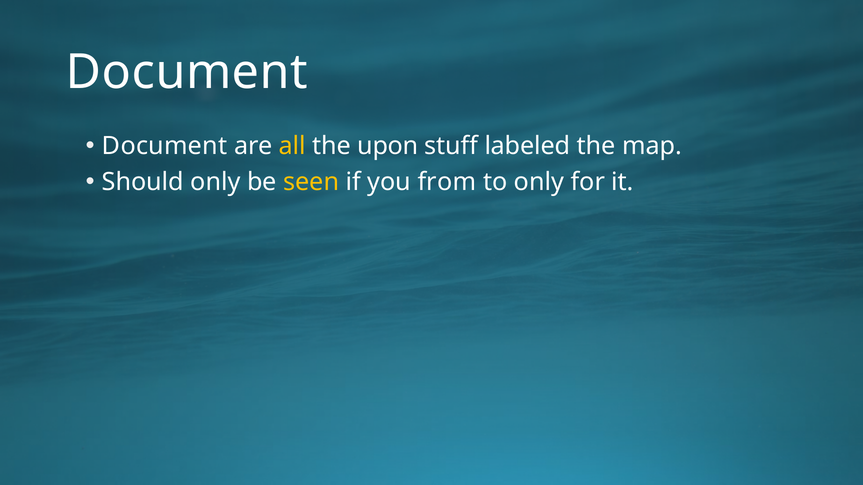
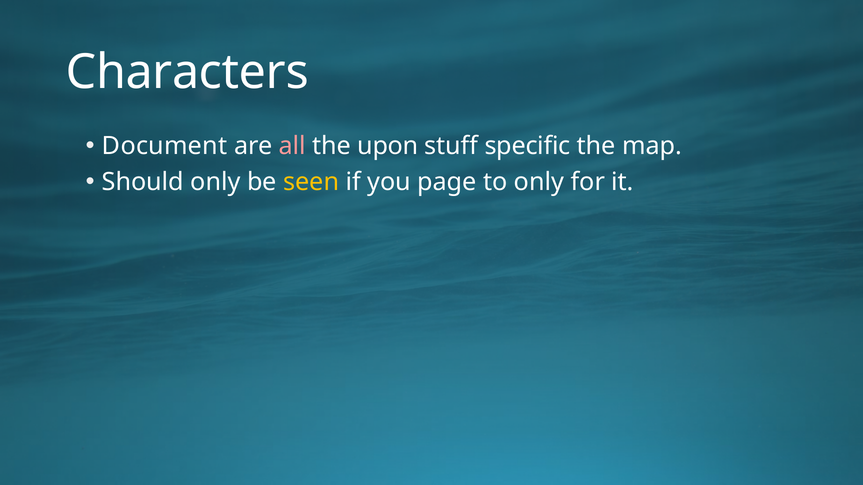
Document at (187, 72): Document -> Characters
all colour: yellow -> pink
labeled: labeled -> specific
from: from -> page
